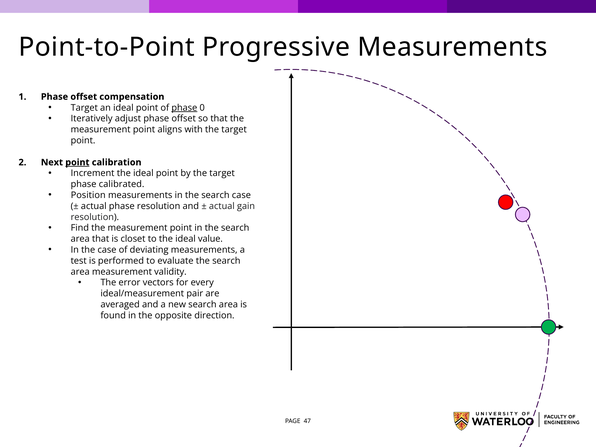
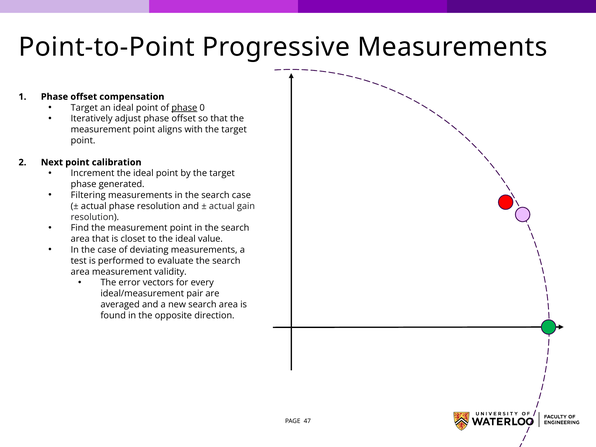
point at (77, 162) underline: present -> none
calibrated: calibrated -> generated
Position: Position -> Filtering
